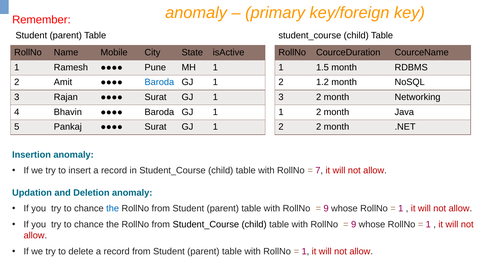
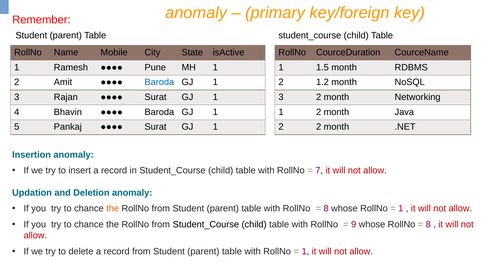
the at (113, 208) colour: blue -> orange
9 at (326, 208): 9 -> 8
1 at (428, 224): 1 -> 8
